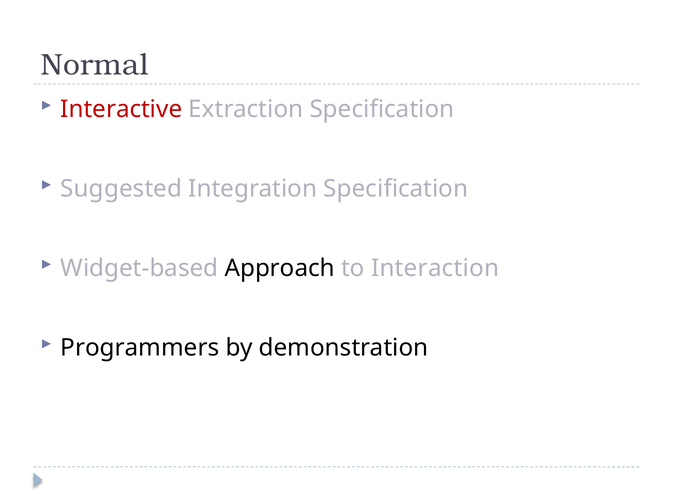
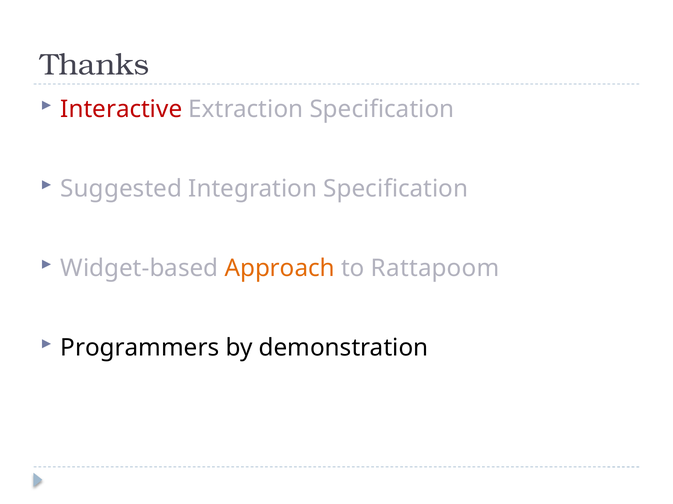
Normal: Normal -> Thanks
Approach colour: black -> orange
Interaction: Interaction -> Rattapoom
